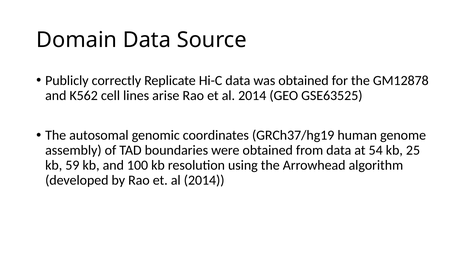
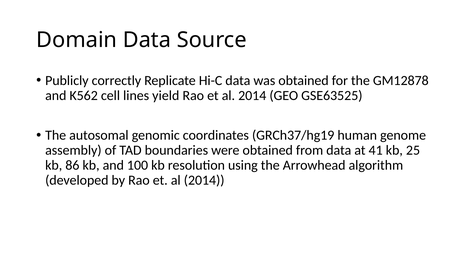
arise: arise -> yield
54: 54 -> 41
59: 59 -> 86
